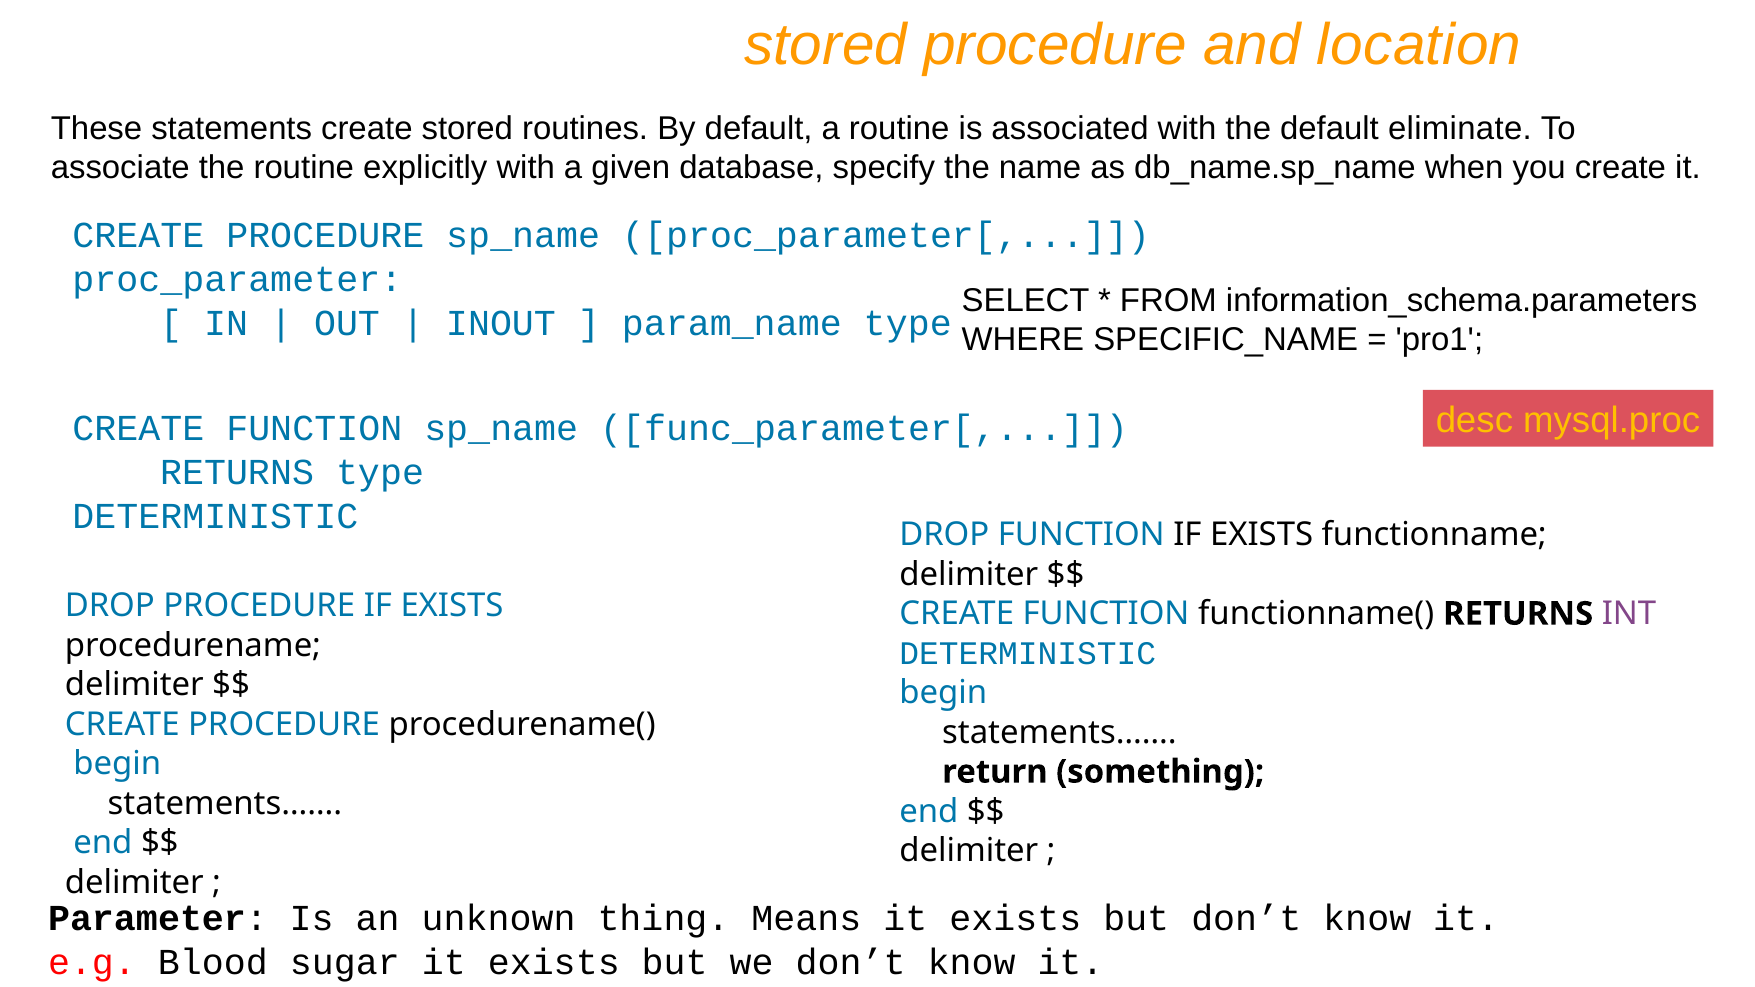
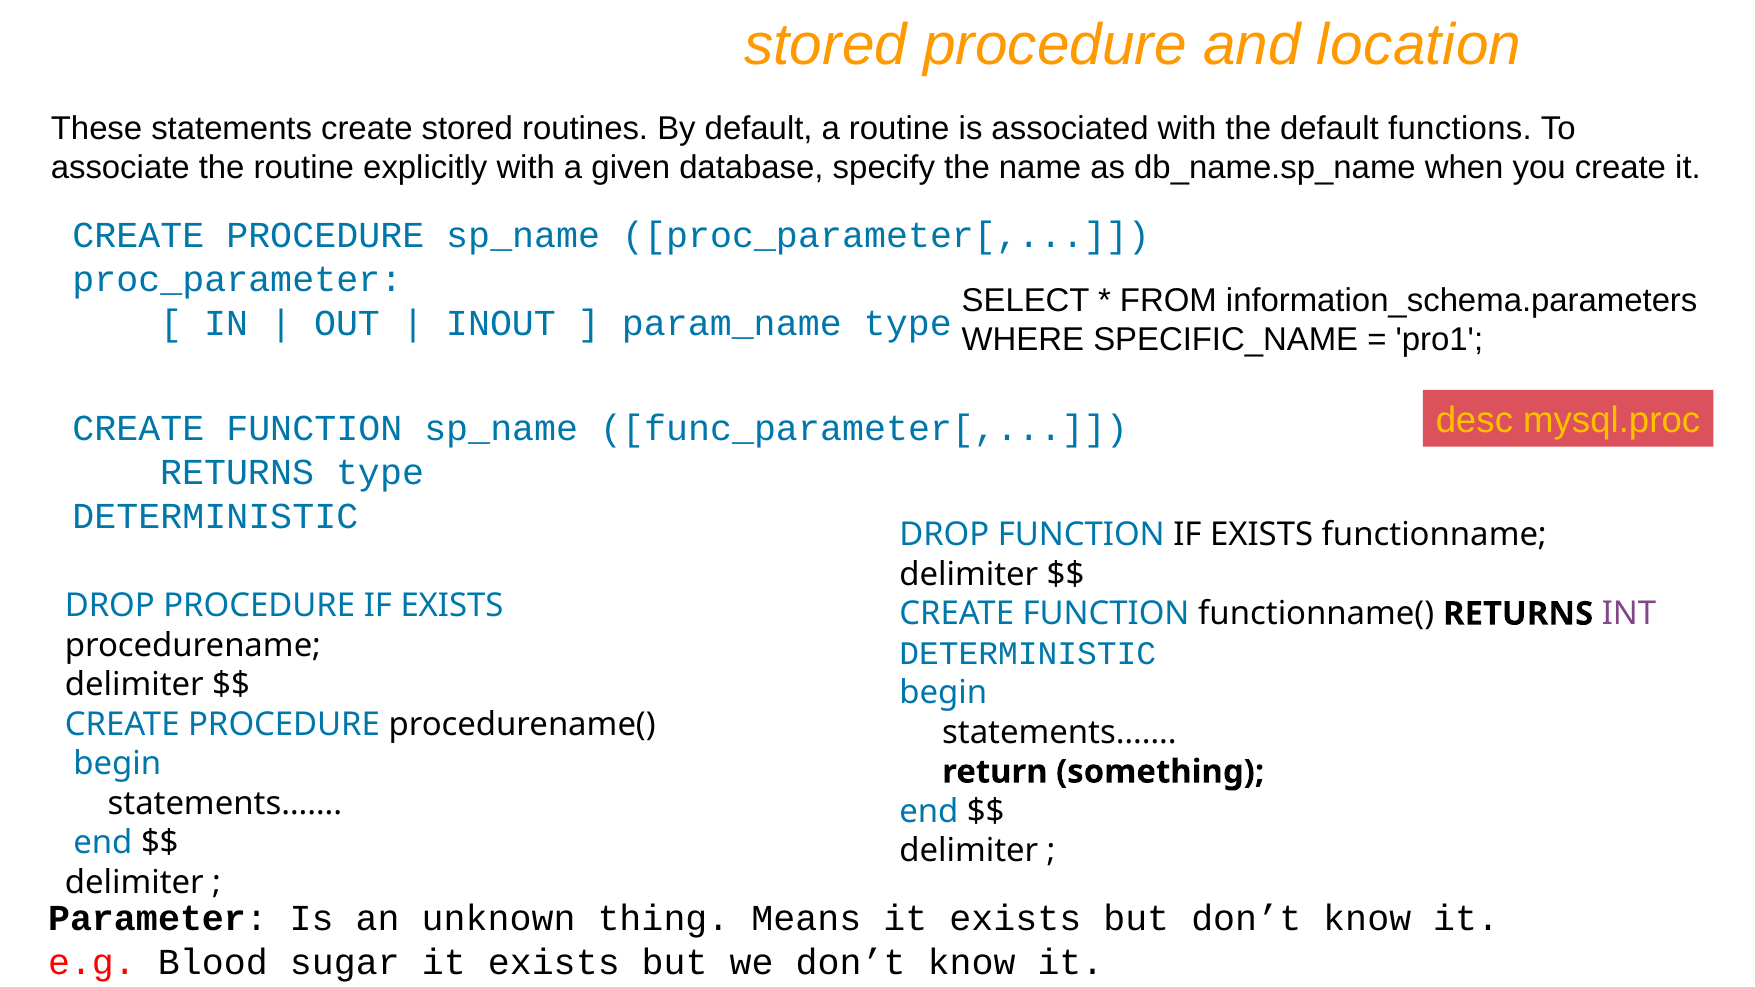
eliminate: eliminate -> functions
